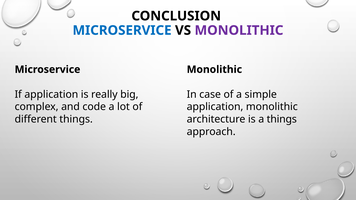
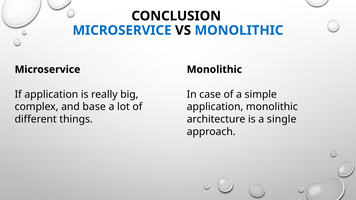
MONOLITHIC at (239, 30) colour: purple -> blue
code: code -> base
a things: things -> single
